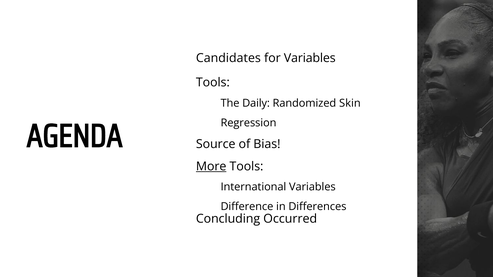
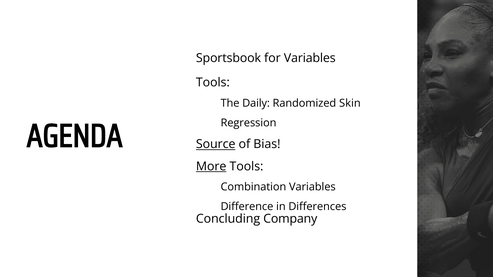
Candidates: Candidates -> Sportsbook
Source underline: none -> present
International: International -> Combination
Occurred: Occurred -> Company
